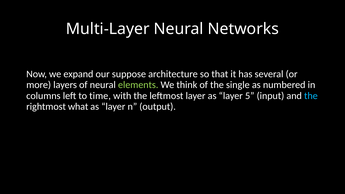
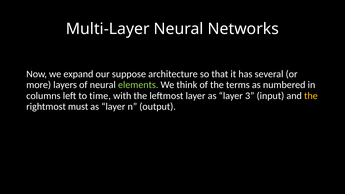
single: single -> terms
5: 5 -> 3
the at (311, 96) colour: light blue -> yellow
what: what -> must
